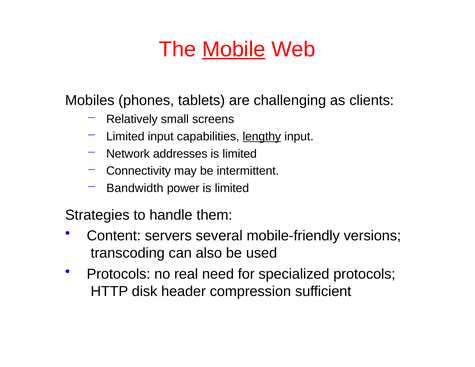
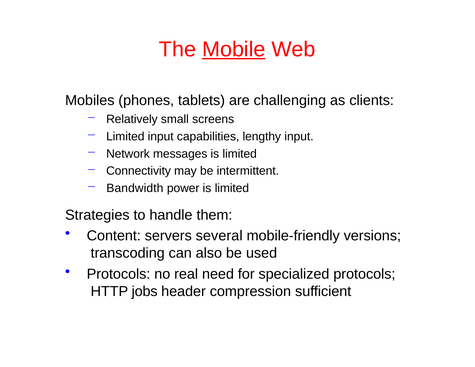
lengthy underline: present -> none
addresses: addresses -> messages
disk: disk -> jobs
